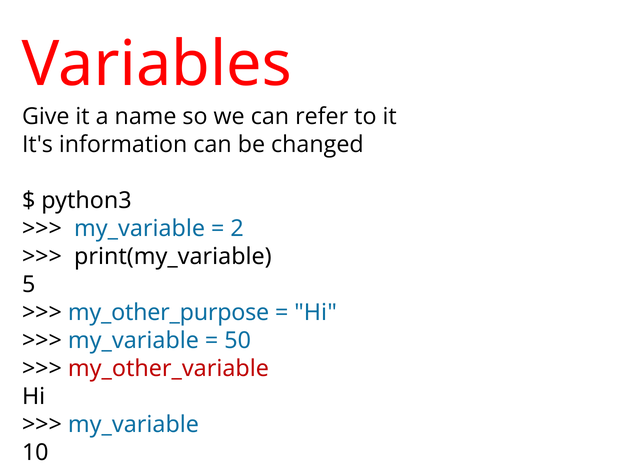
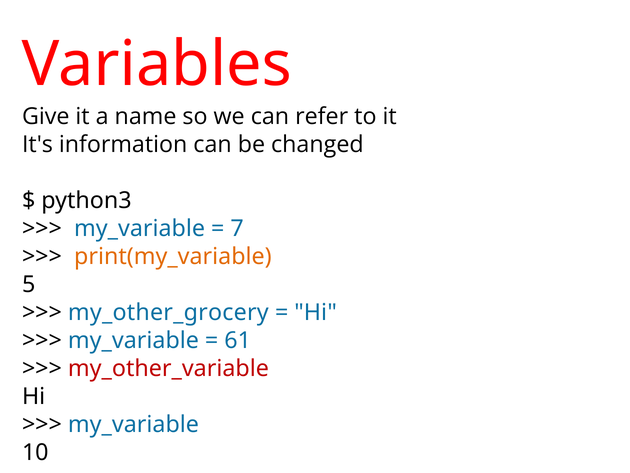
2: 2 -> 7
print(my_variable colour: black -> orange
my_other_purpose: my_other_purpose -> my_other_grocery
50: 50 -> 61
